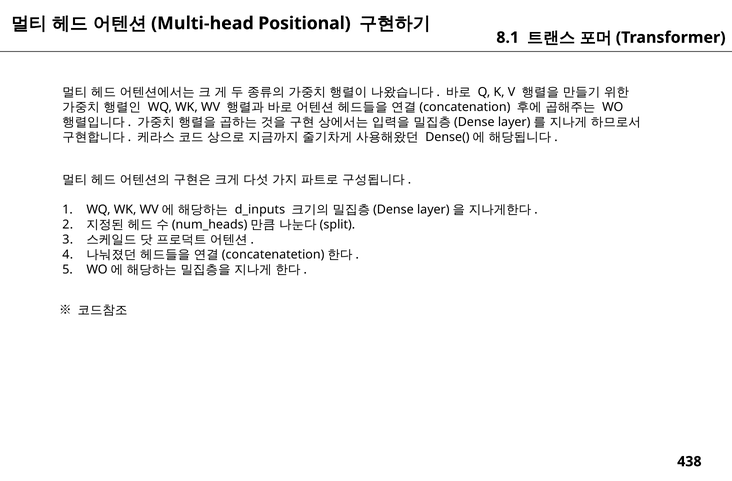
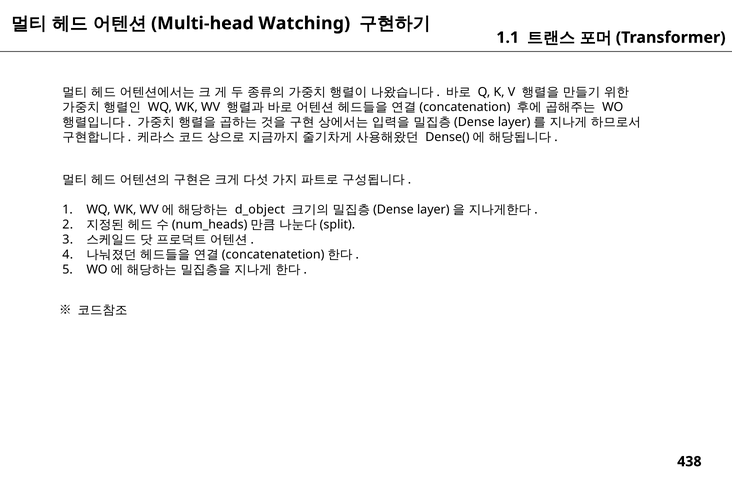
Positional: Positional -> Watching
8.1: 8.1 -> 1.1
d_inputs: d_inputs -> d_object
